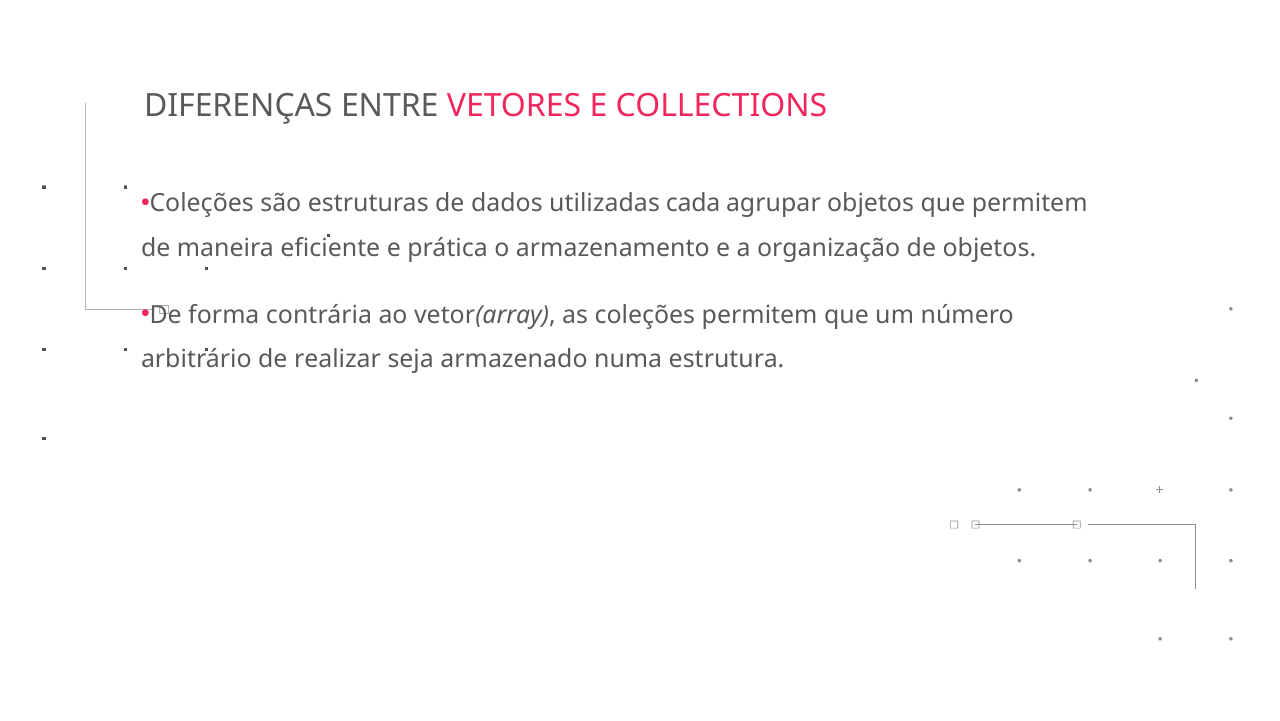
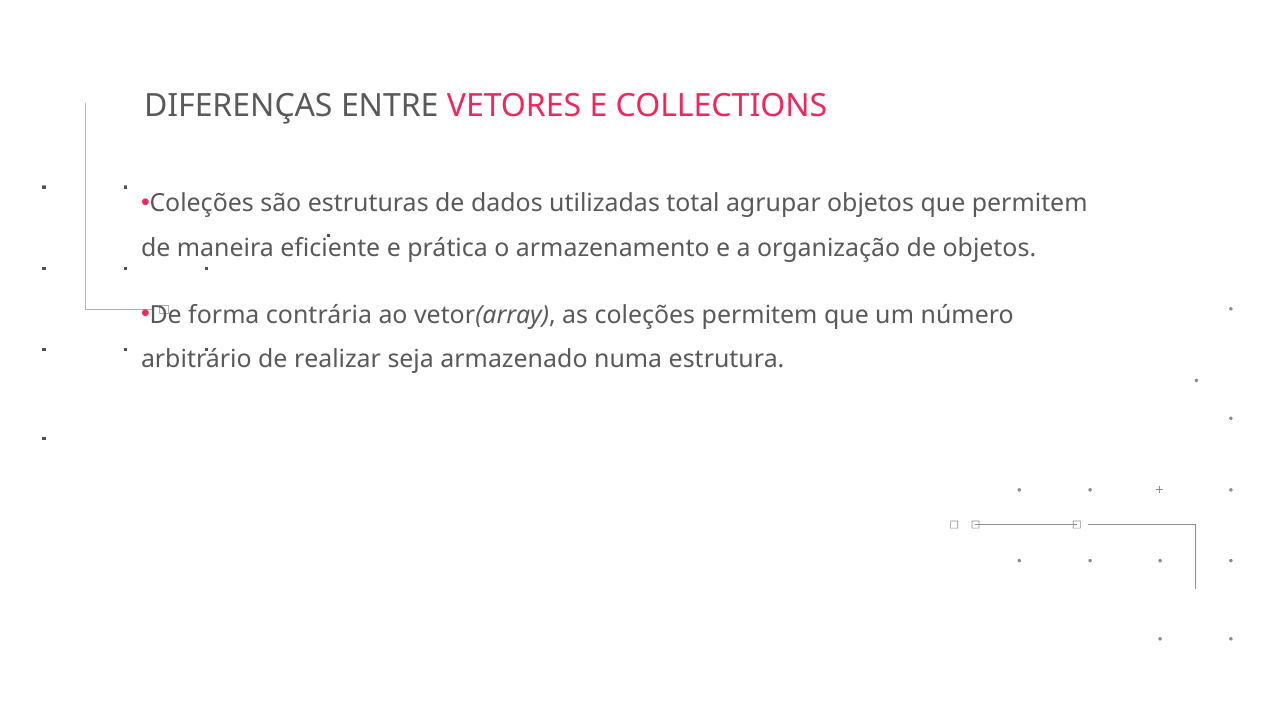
cada: cada -> total
